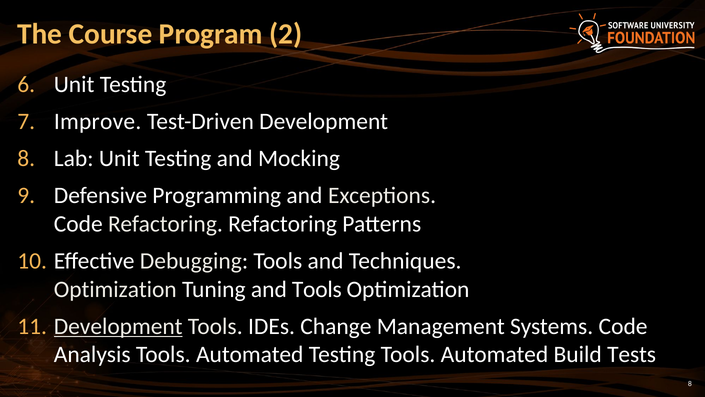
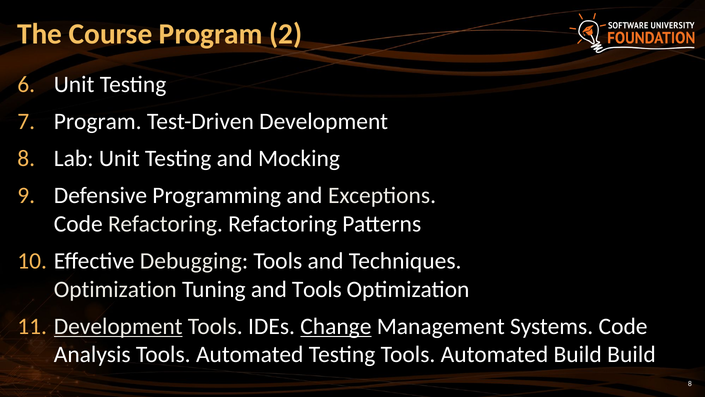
Improve at (98, 121): Improve -> Program
Change underline: none -> present
Build Tests: Tests -> Build
